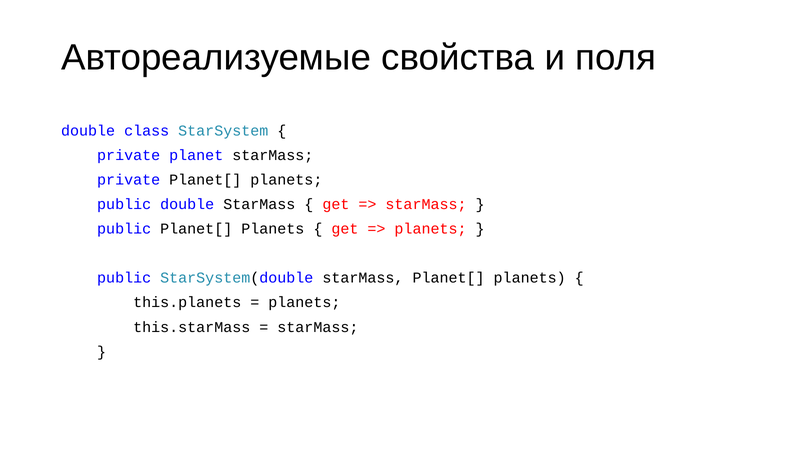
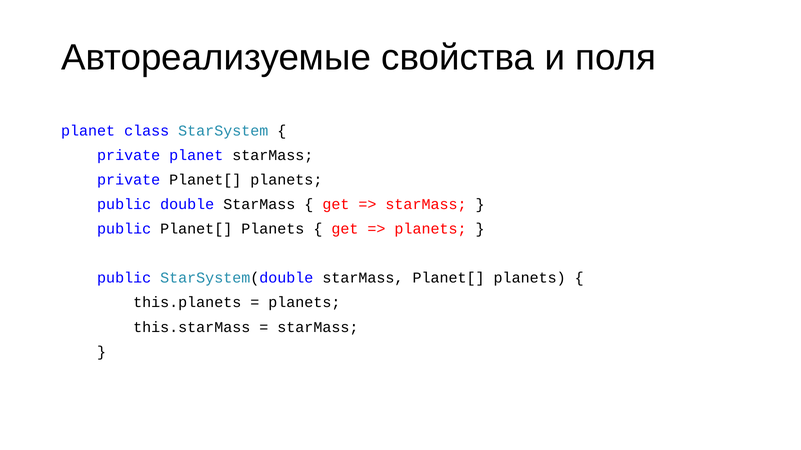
double at (88, 131): double -> planet
